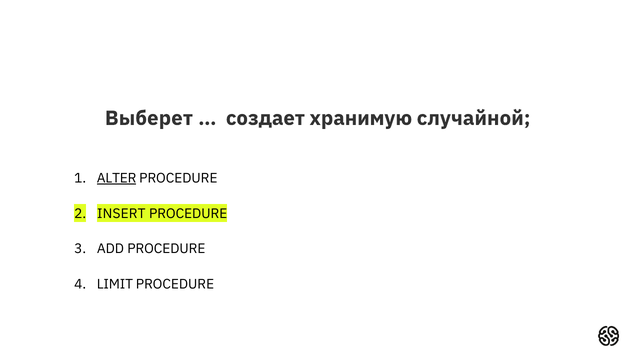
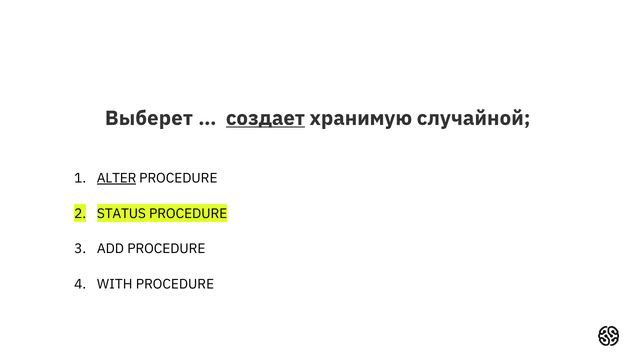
создает underline: none -> present
INSERT: INSERT -> STATUS
LIMIT: LIMIT -> WITH
